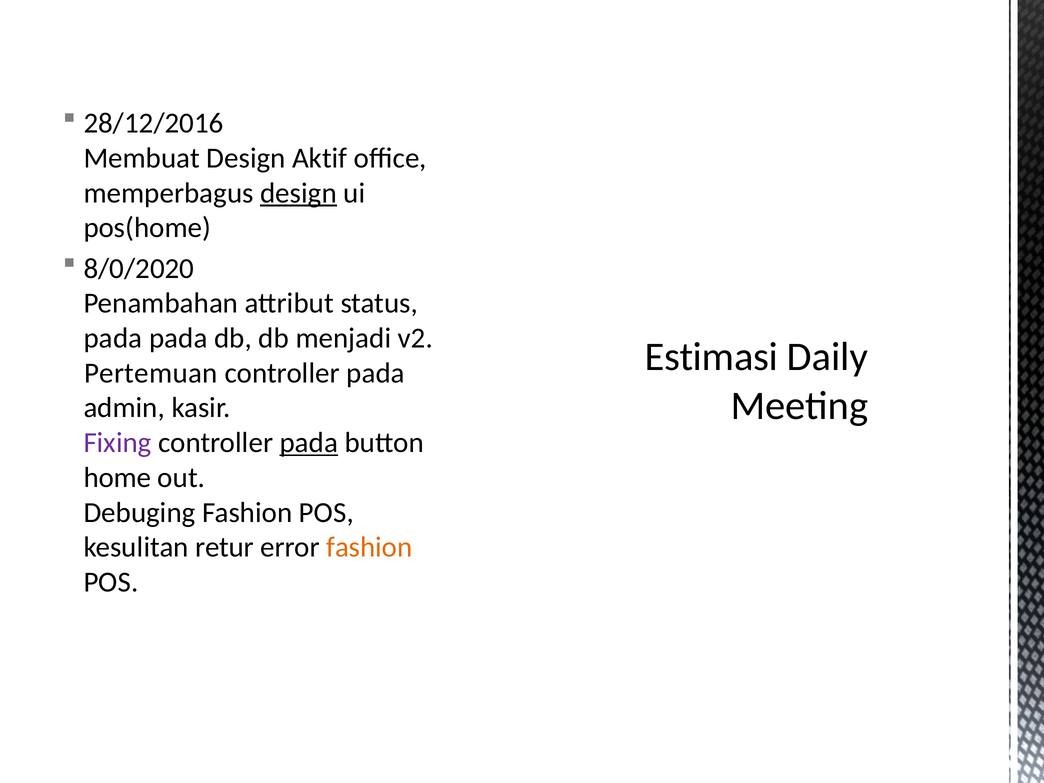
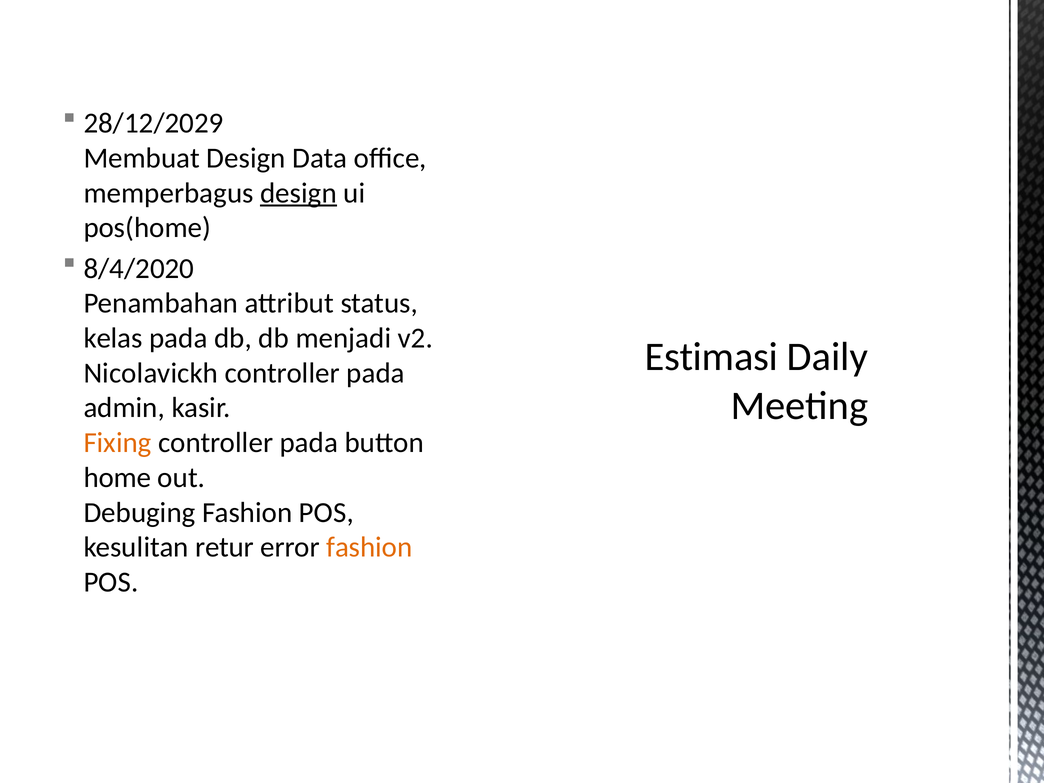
28/12/2016: 28/12/2016 -> 28/12/2029
Aktif: Aktif -> Data
8/0/2020: 8/0/2020 -> 8/4/2020
pada at (113, 338): pada -> kelas
Pertemuan: Pertemuan -> Nicolavickh
Fixing colour: purple -> orange
pada at (309, 443) underline: present -> none
